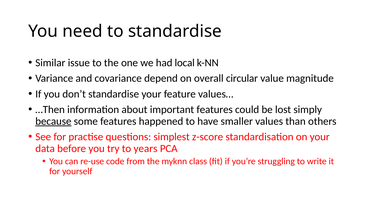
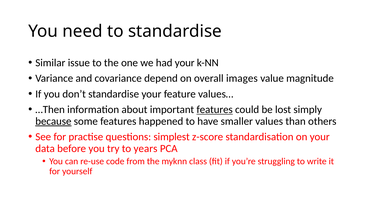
had local: local -> your
circular: circular -> images
features at (215, 110) underline: none -> present
